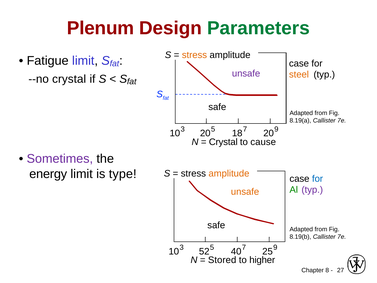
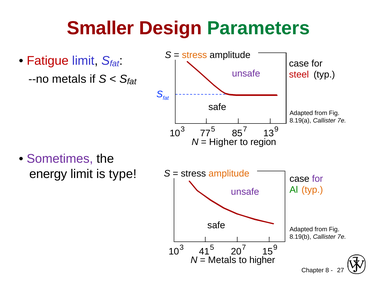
Plenum: Plenum -> Smaller
Fatigue colour: black -> red
steel colour: orange -> red
--no crystal: crystal -> metals
3 20: 20 -> 77
18: 18 -> 85
7 20: 20 -> 13
Crystal at (223, 142): Crystal -> Higher
cause: cause -> region
for at (318, 179) colour: blue -> purple
typ at (312, 190) colour: purple -> orange
unsafe at (245, 192) colour: orange -> purple
52: 52 -> 41
40: 40 -> 20
25: 25 -> 15
Stored at (222, 260): Stored -> Metals
